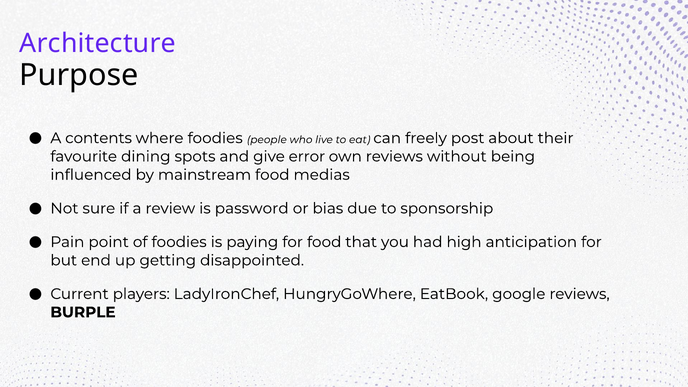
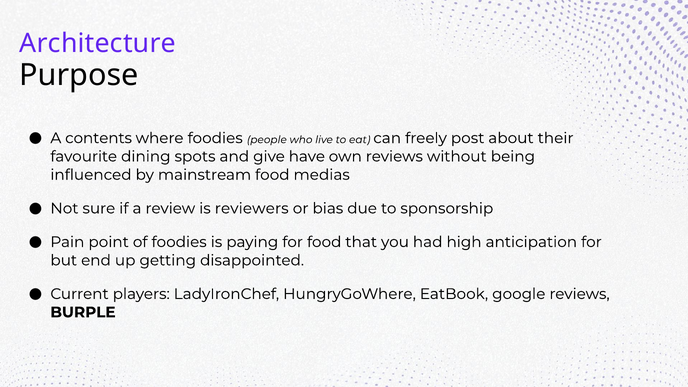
error: error -> have
password: password -> reviewers
